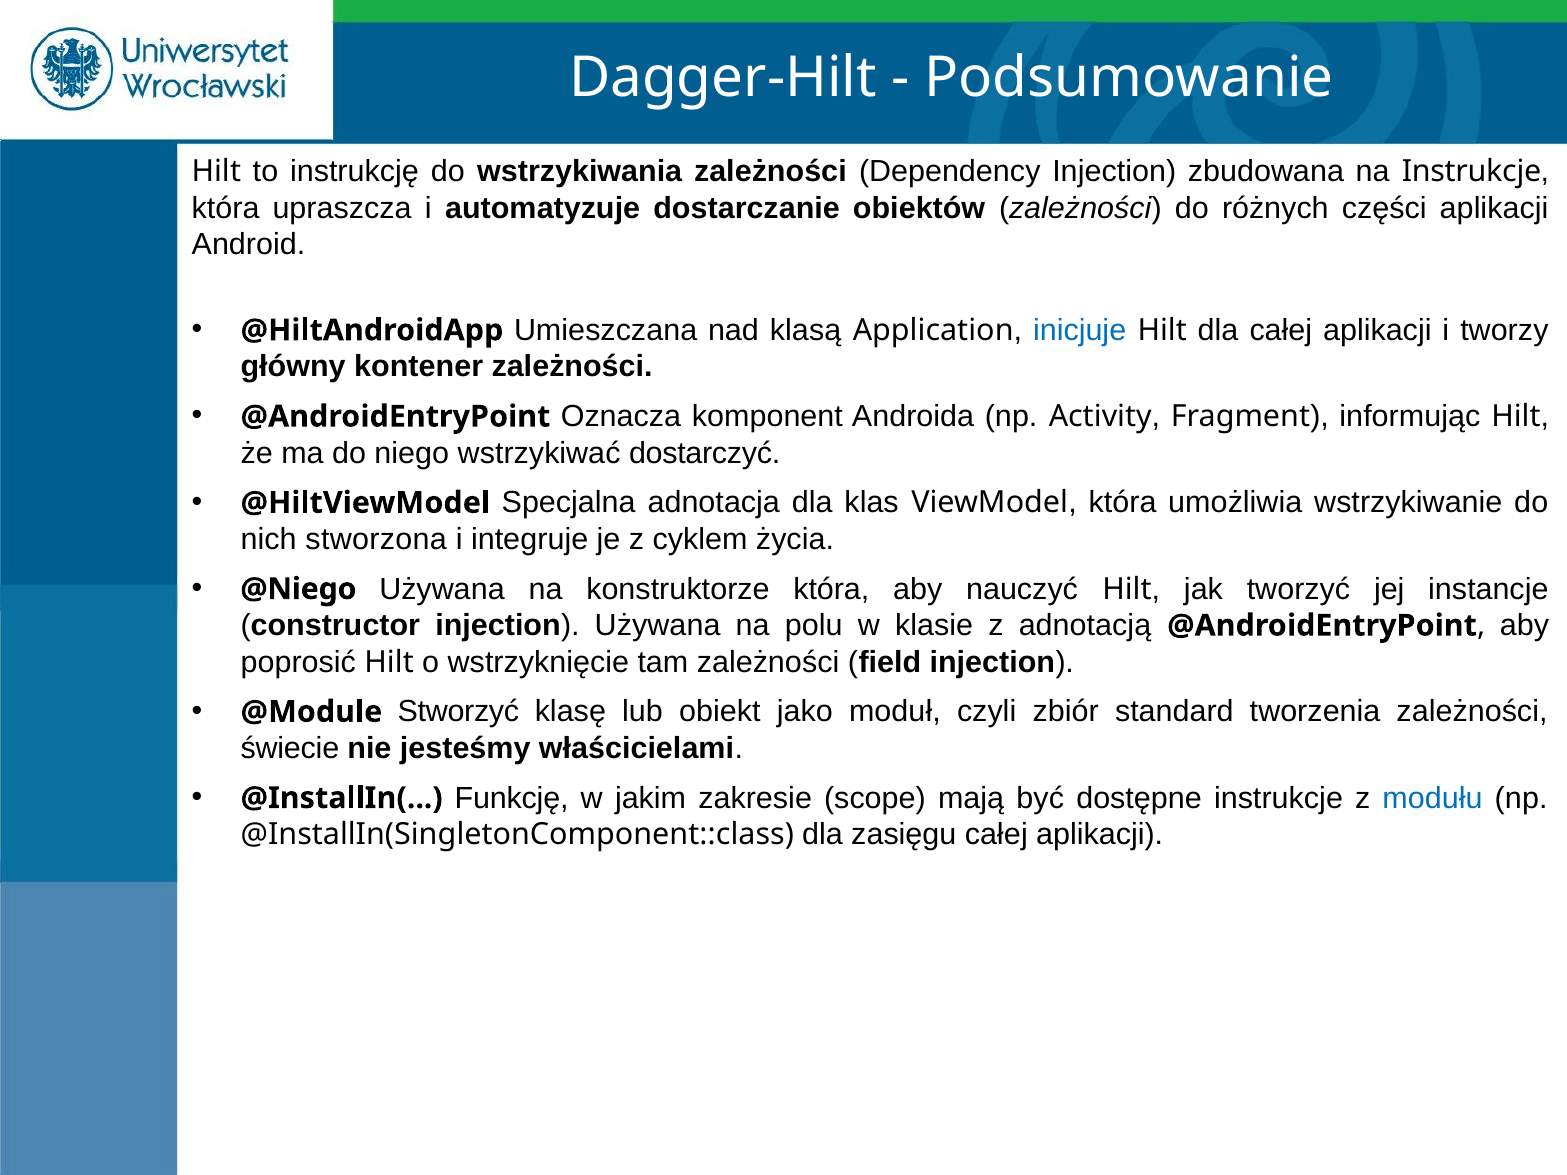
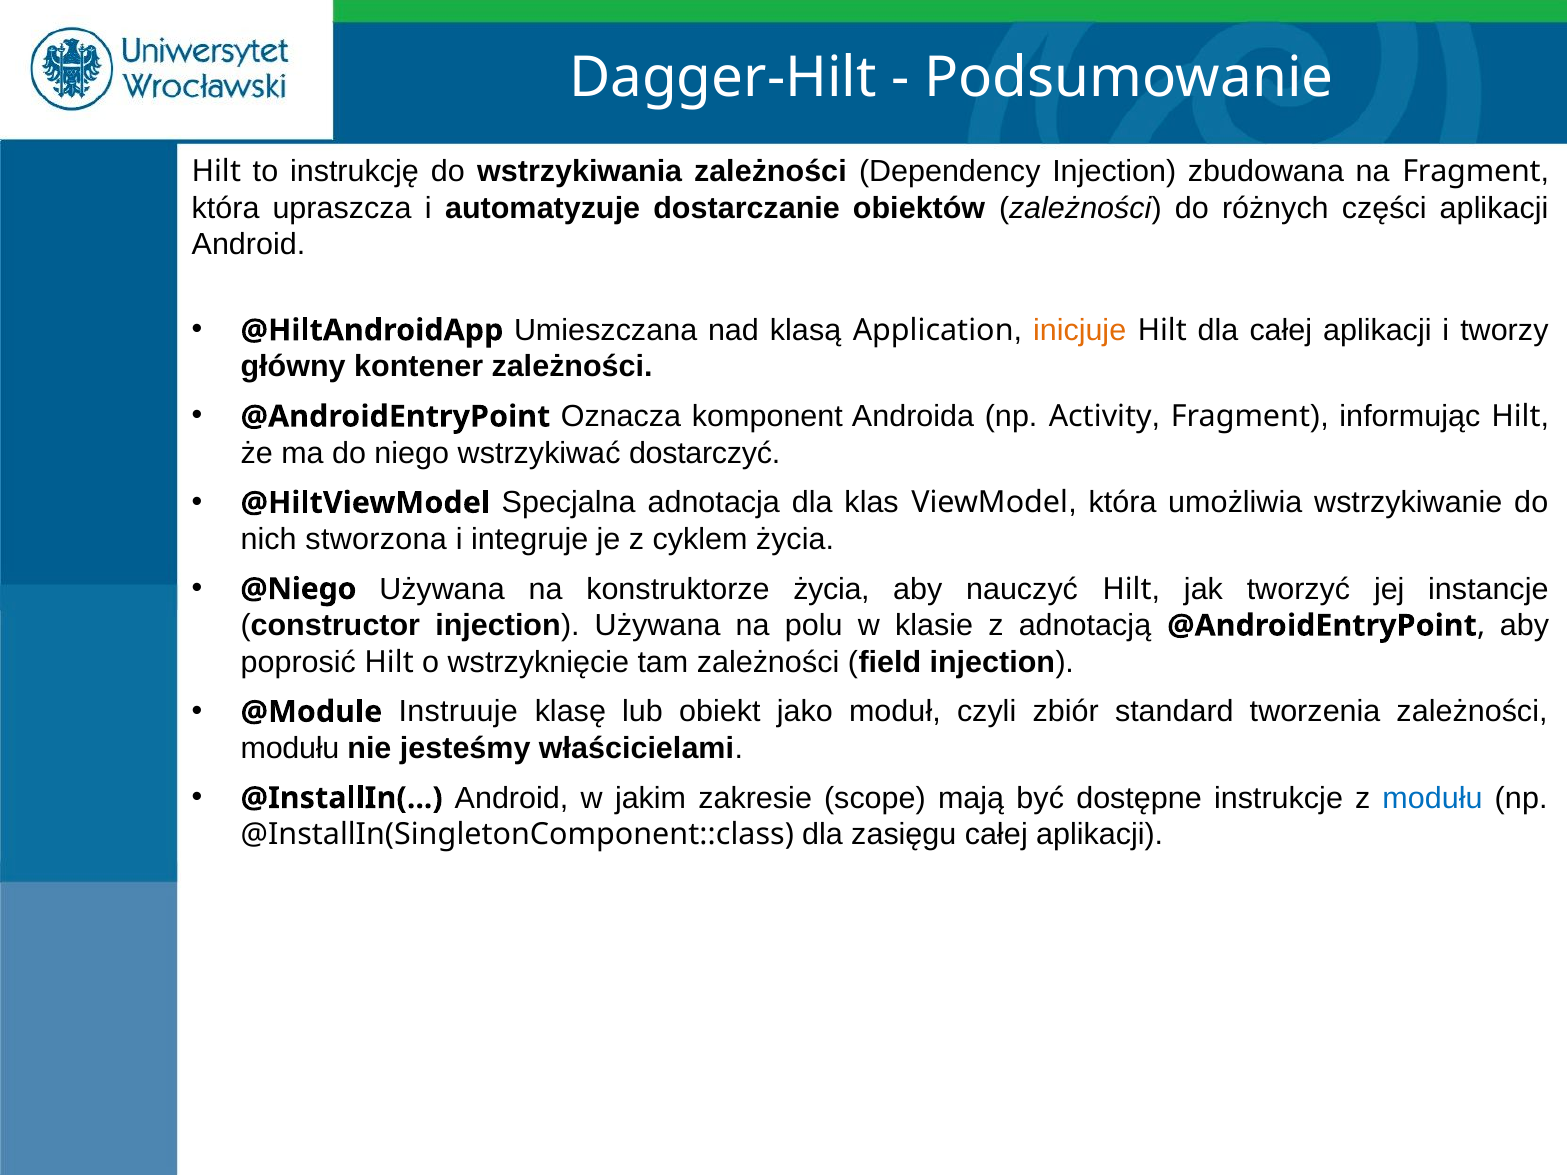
na Instrukcje: Instrukcje -> Fragment
inicjuje colour: blue -> orange
konstruktorze która: która -> życia
Stworzyć: Stworzyć -> Instruuje
świecie at (290, 749): świecie -> modułu
@InstallIn( Funkcję: Funkcję -> Android
